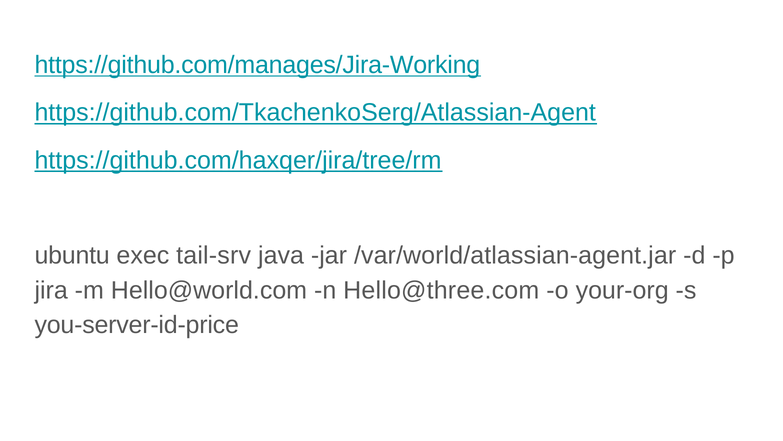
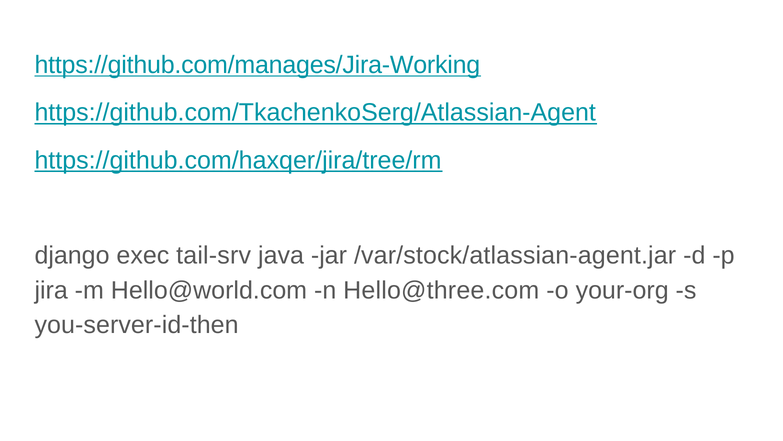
ubuntu: ubuntu -> django
/var/world/atlassian-agent.jar: /var/world/atlassian-agent.jar -> /var/stock/atlassian-agent.jar
you-server-id-price: you-server-id-price -> you-server-id-then
